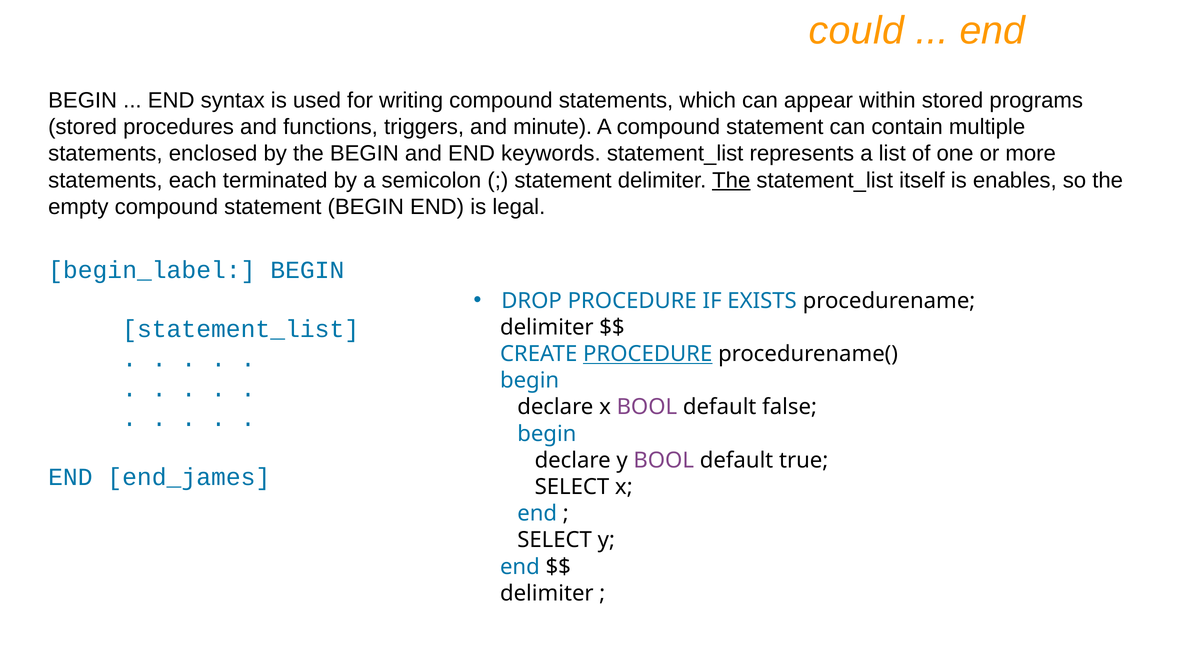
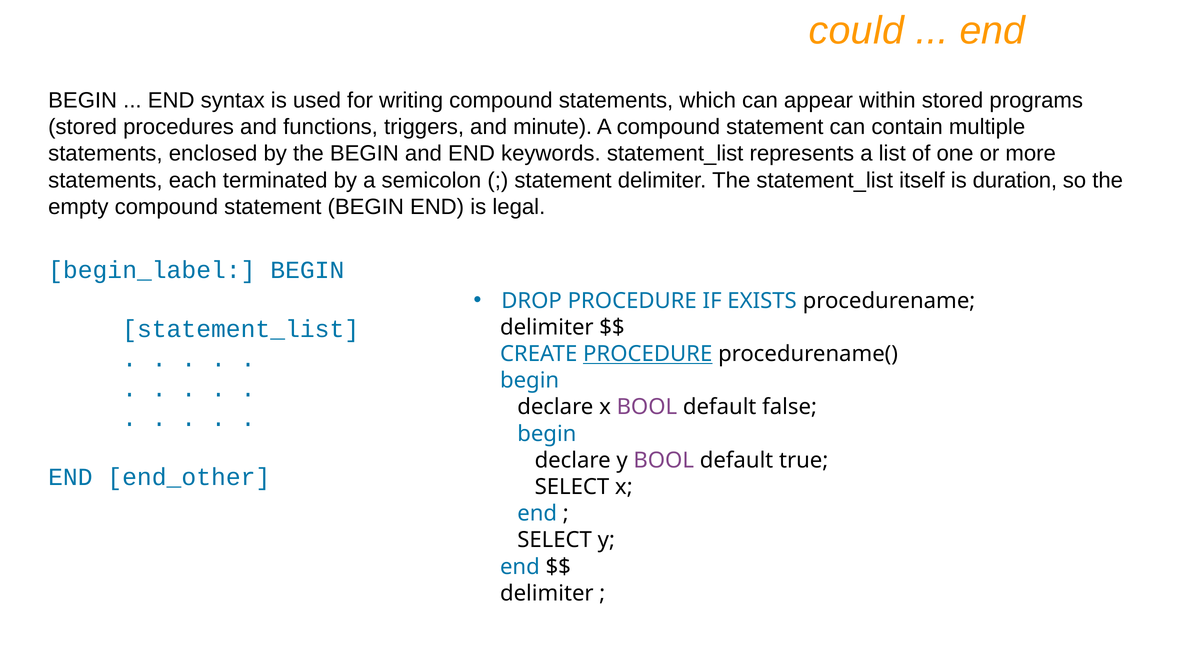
The at (731, 180) underline: present -> none
enables: enables -> duration
end_james: end_james -> end_other
